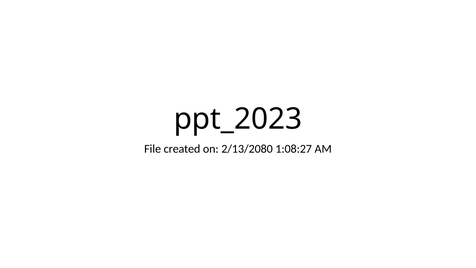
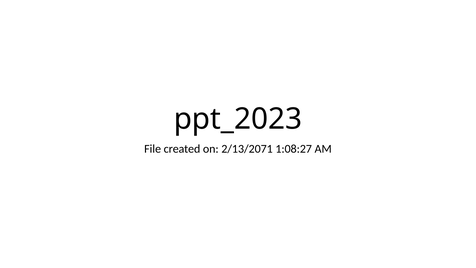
2/13/2080: 2/13/2080 -> 2/13/2071
